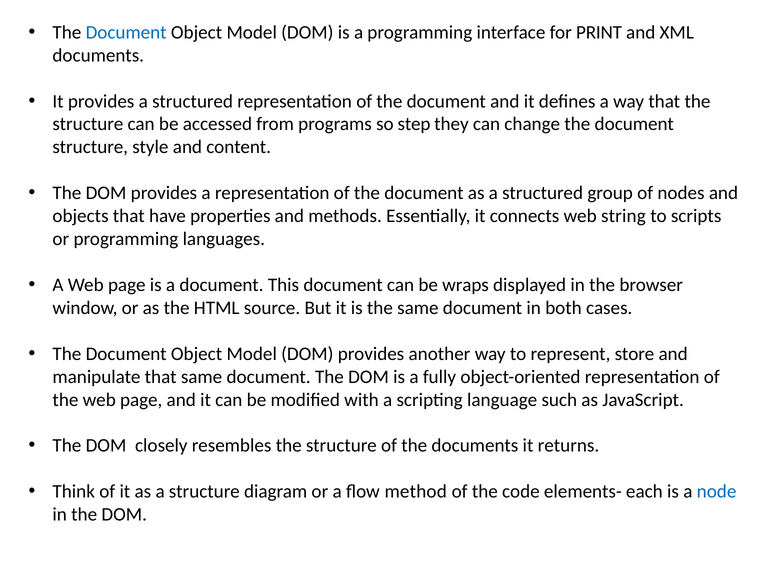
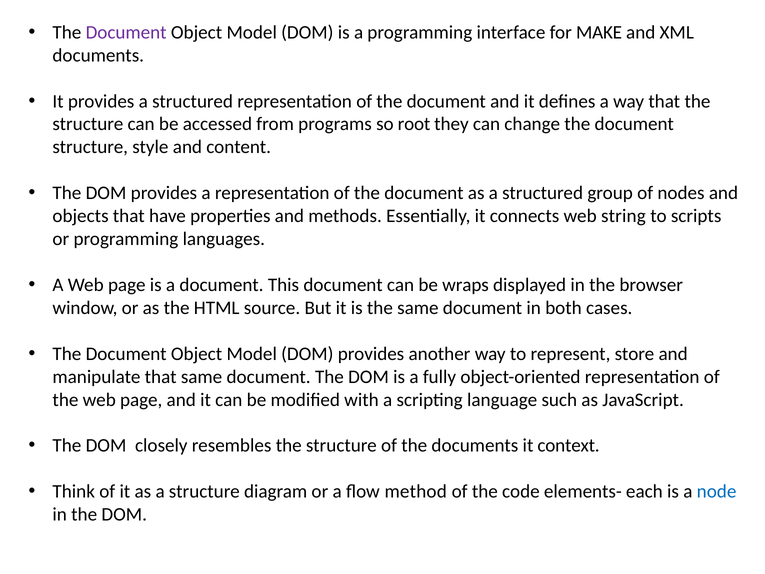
Document at (126, 32) colour: blue -> purple
PRINT: PRINT -> MAKE
step: step -> root
returns: returns -> context
